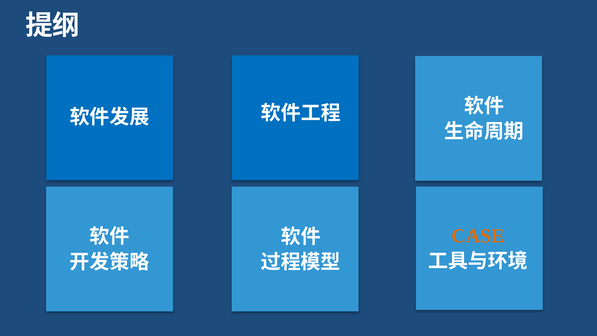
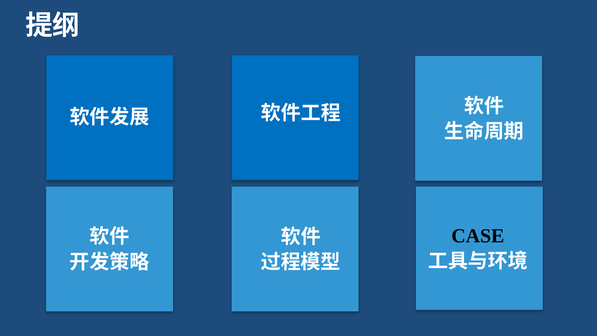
CASE colour: orange -> black
